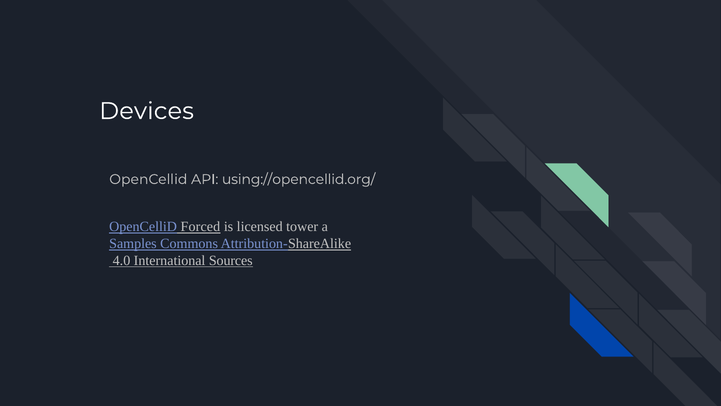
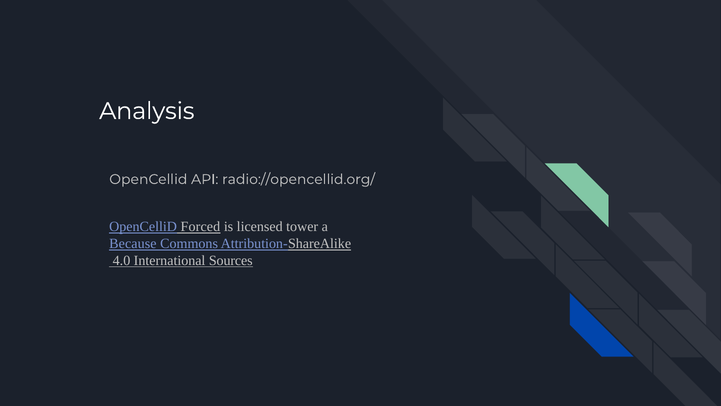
Devices: Devices -> Analysis
using://opencellid.org/: using://opencellid.org/ -> radio://opencellid.org/
Samples: Samples -> Because
